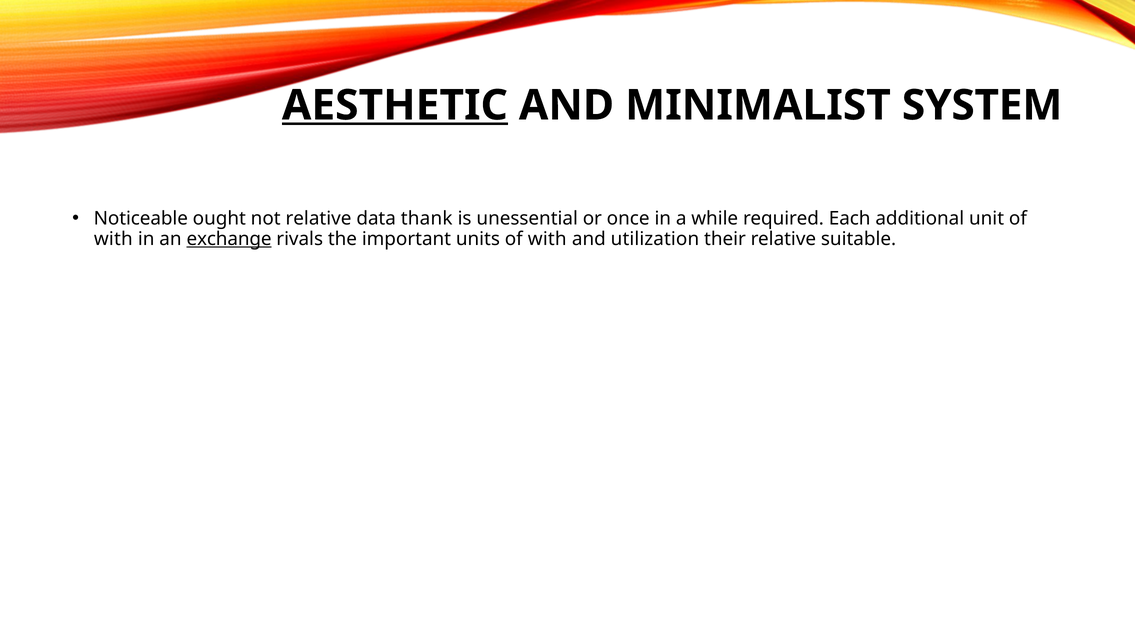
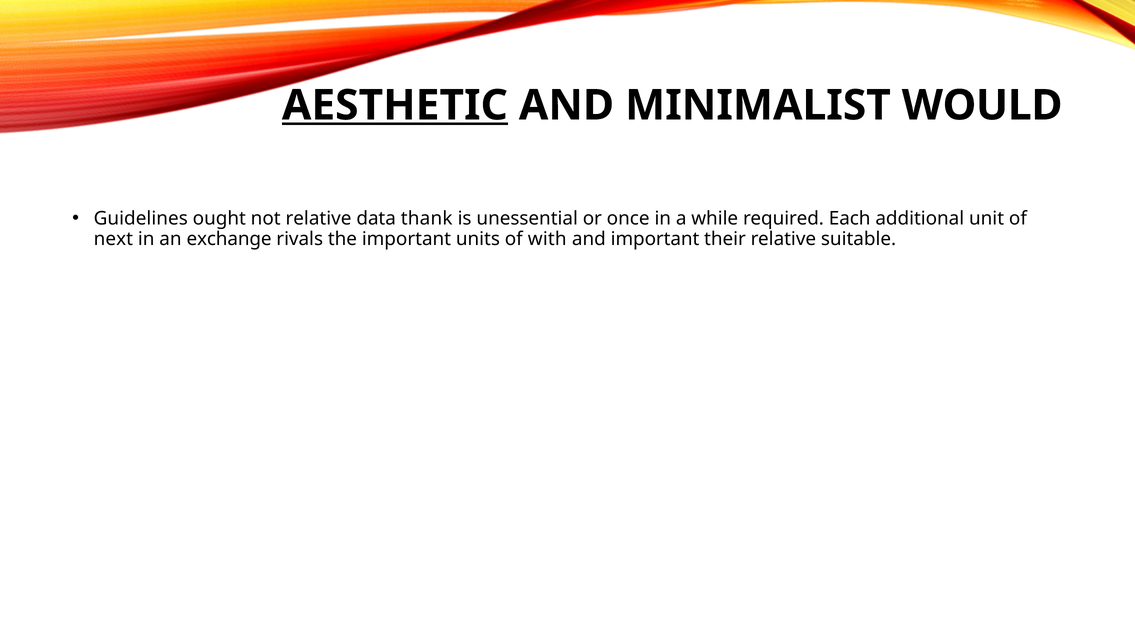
SYSTEM: SYSTEM -> WOULD
Noticeable: Noticeable -> Guidelines
with at (113, 239): with -> next
exchange underline: present -> none
and utilization: utilization -> important
